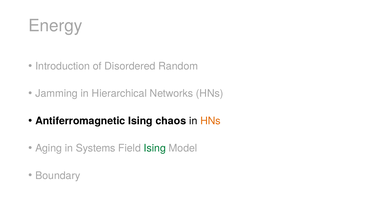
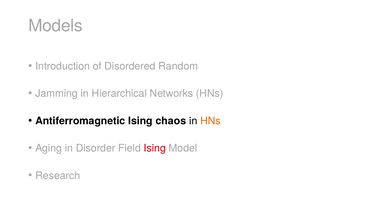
Energy: Energy -> Models
Systems: Systems -> Disorder
Ising at (155, 148) colour: green -> red
Boundary: Boundary -> Research
